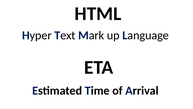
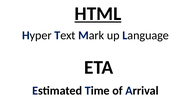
HTML underline: none -> present
